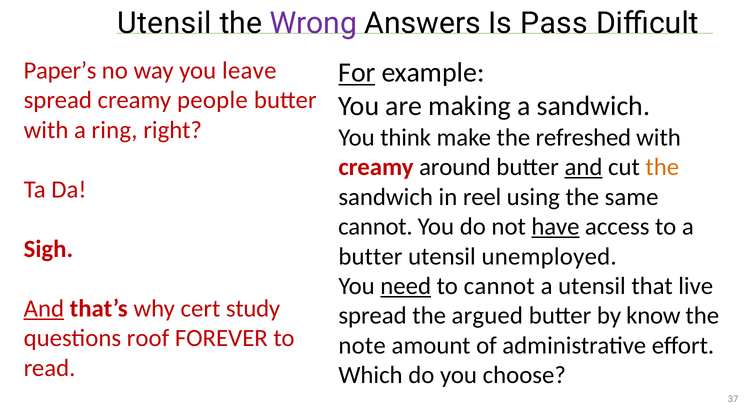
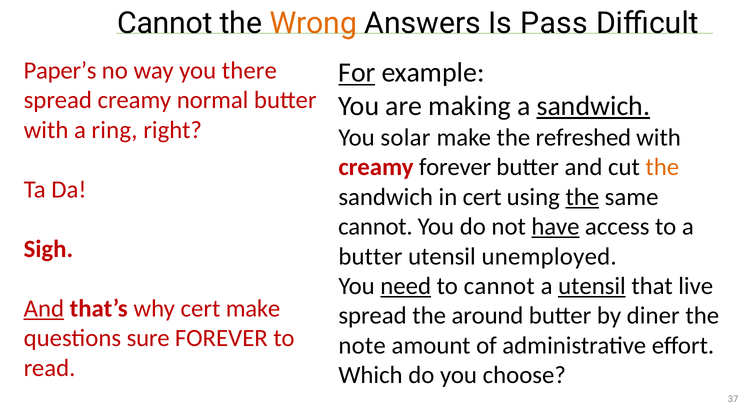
Utensil at (165, 23): Utensil -> Cannot
Wrong colour: purple -> orange
leave: leave -> there
people: people -> normal
sandwich at (593, 106) underline: none -> present
think: think -> solar
creamy around: around -> forever
and at (583, 167) underline: present -> none
in reel: reel -> cert
the at (582, 197) underline: none -> present
utensil at (592, 286) underline: none -> present
cert study: study -> make
argued: argued -> around
know: know -> diner
roof: roof -> sure
